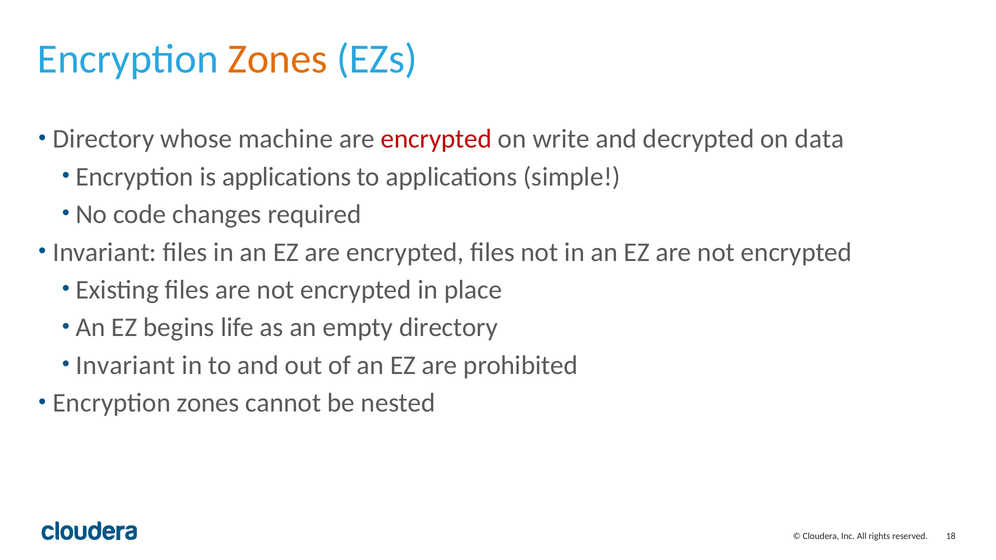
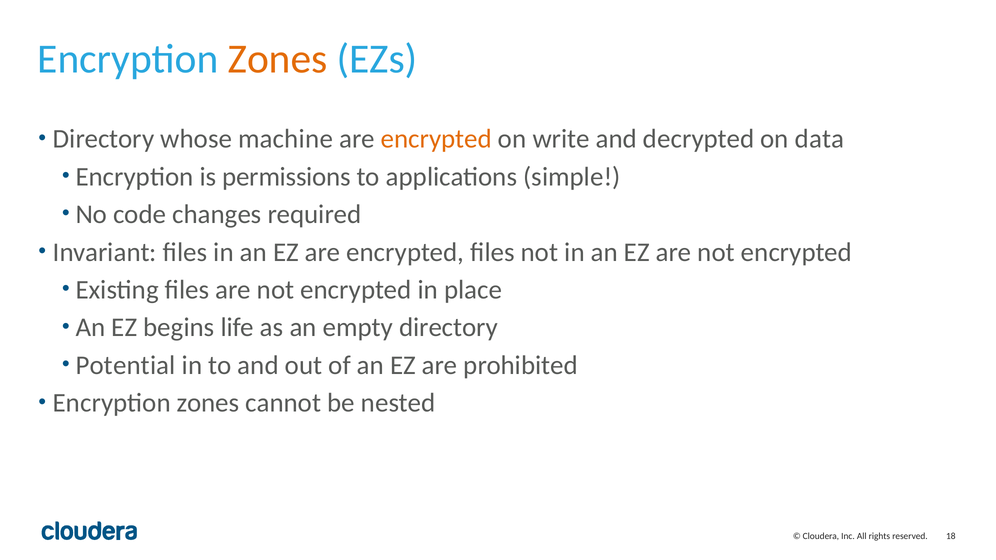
encrypted at (436, 139) colour: red -> orange
is applications: applications -> permissions
Invariant at (126, 366): Invariant -> Potential
